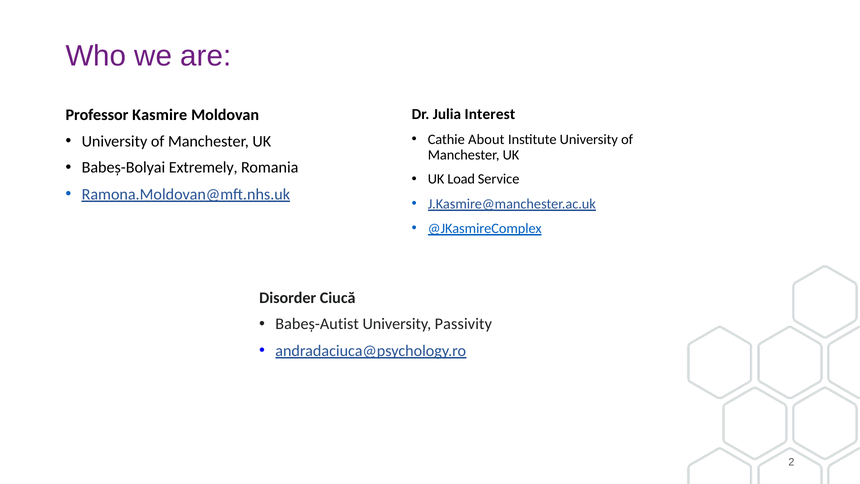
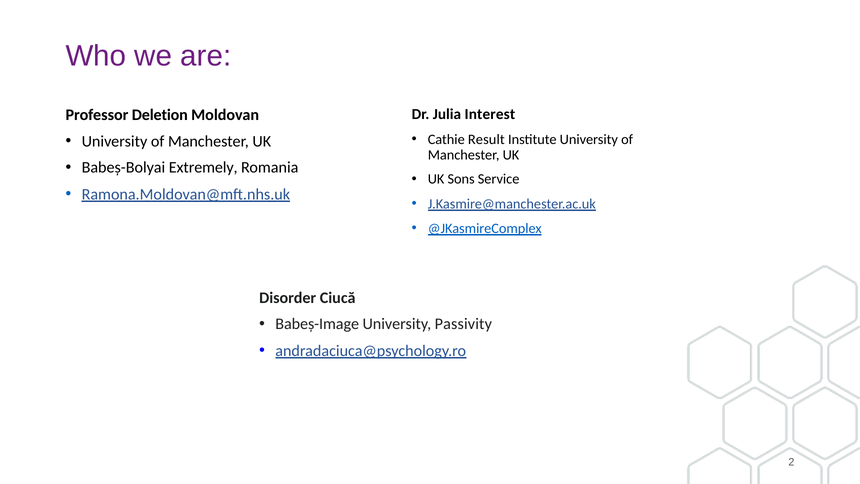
Kasmire: Kasmire -> Deletion
About: About -> Result
Load: Load -> Sons
Babeș-Autist: Babeș-Autist -> Babeș-Image
